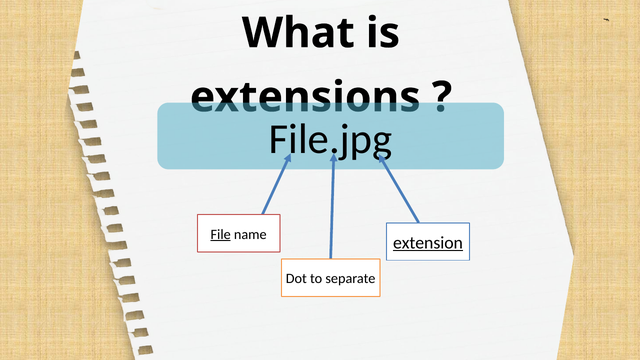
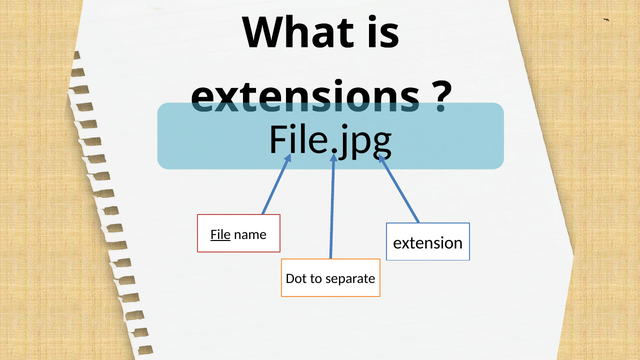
extension underline: present -> none
